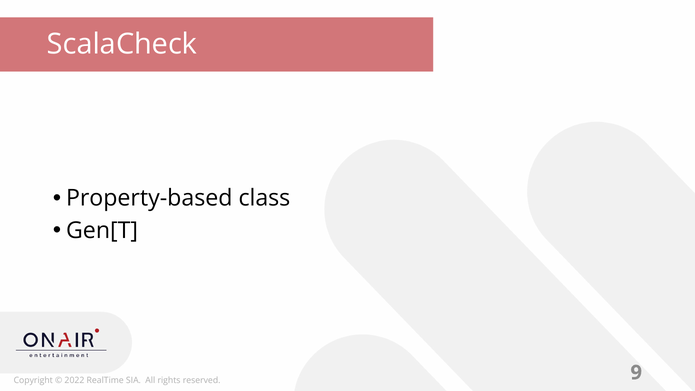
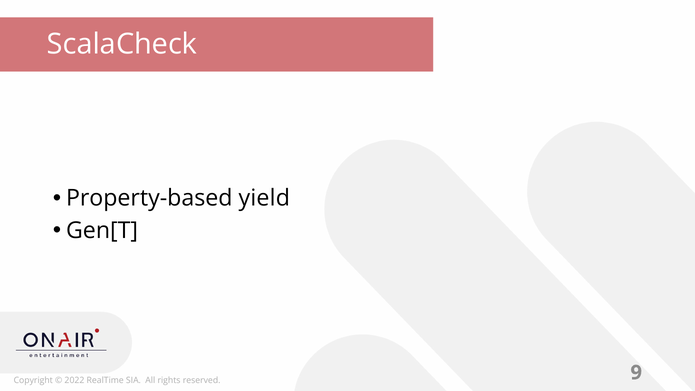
class: class -> yield
